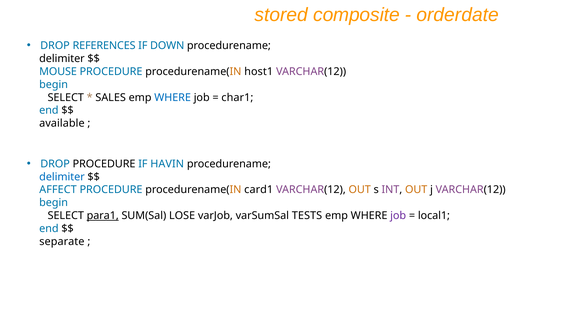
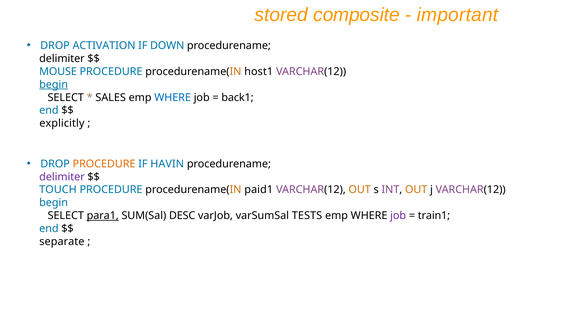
orderdate: orderdate -> important
REFERENCES: REFERENCES -> ACTIVATION
begin at (54, 84) underline: none -> present
char1: char1 -> back1
available: available -> explicitly
PROCEDURE at (104, 164) colour: black -> orange
delimiter at (62, 176) colour: blue -> purple
AFFECT: AFFECT -> TOUCH
card1: card1 -> paid1
LOSE: LOSE -> DESC
local1: local1 -> train1
